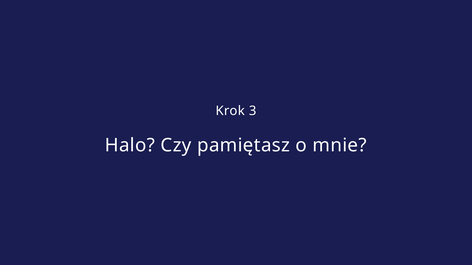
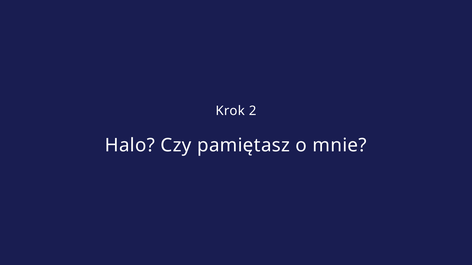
3: 3 -> 2
